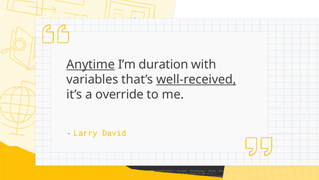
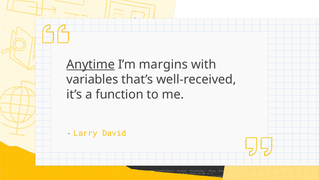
duration: duration -> margins
well-received underline: present -> none
override: override -> function
